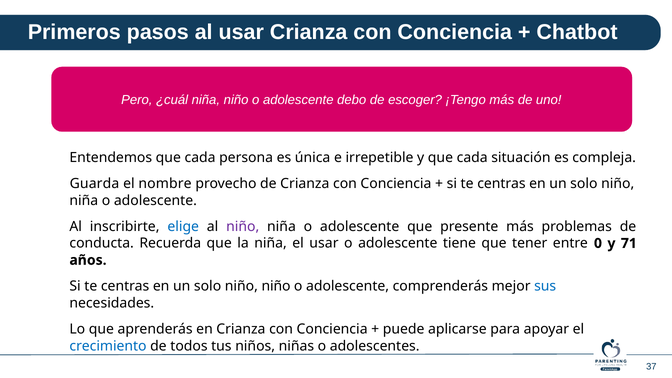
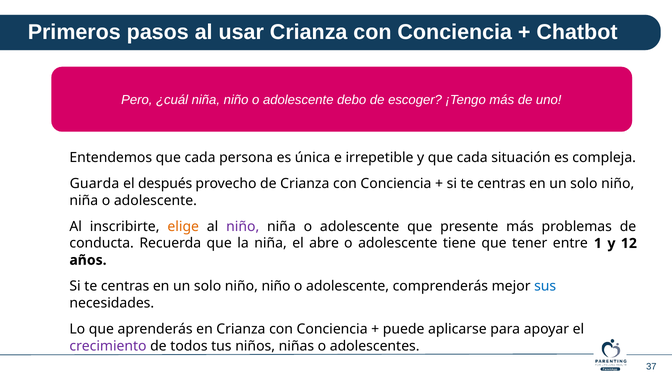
nombre: nombre -> después
elige colour: blue -> orange
el usar: usar -> abre
0: 0 -> 1
71: 71 -> 12
crecimiento colour: blue -> purple
